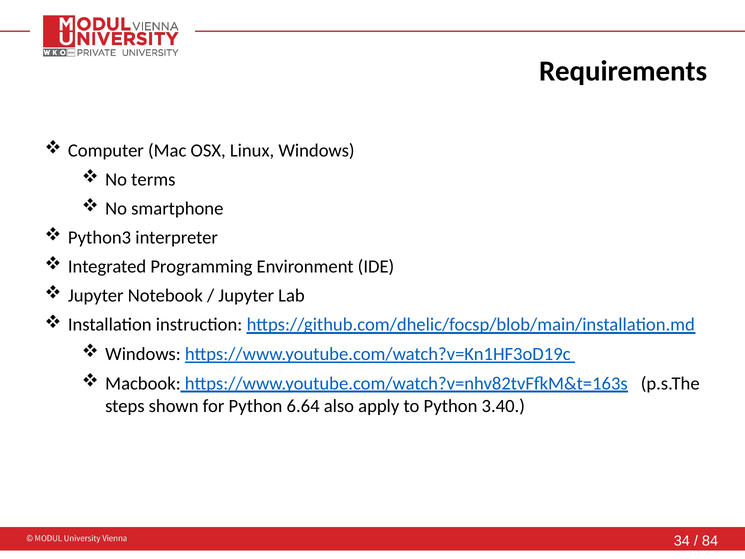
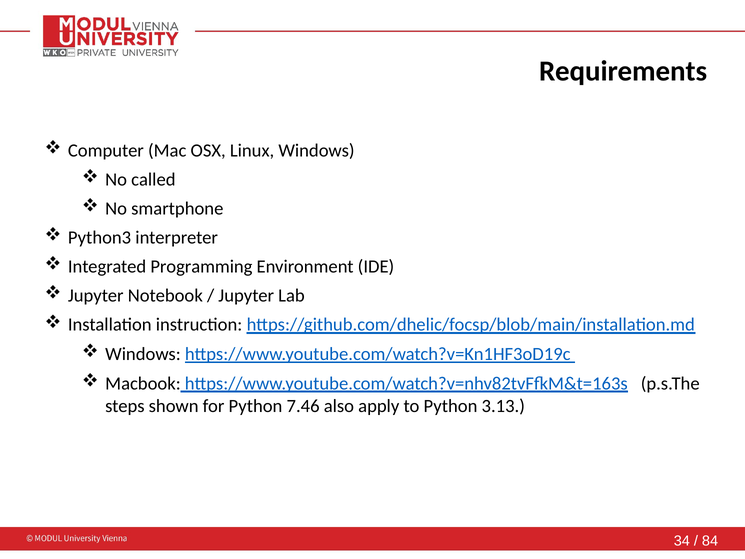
terms: terms -> called
6.64: 6.64 -> 7.46
3.40: 3.40 -> 3.13
